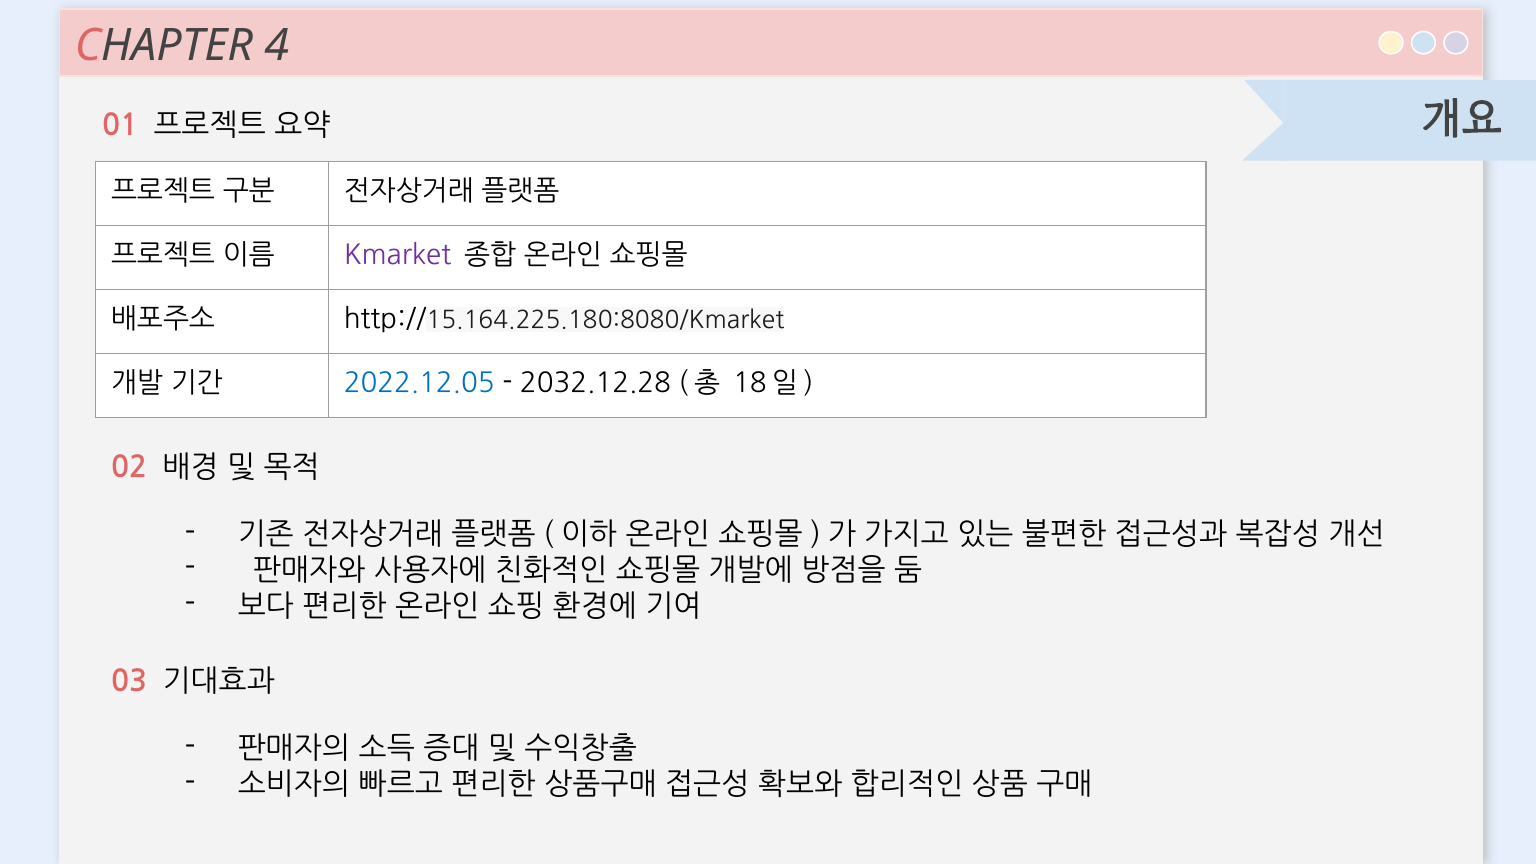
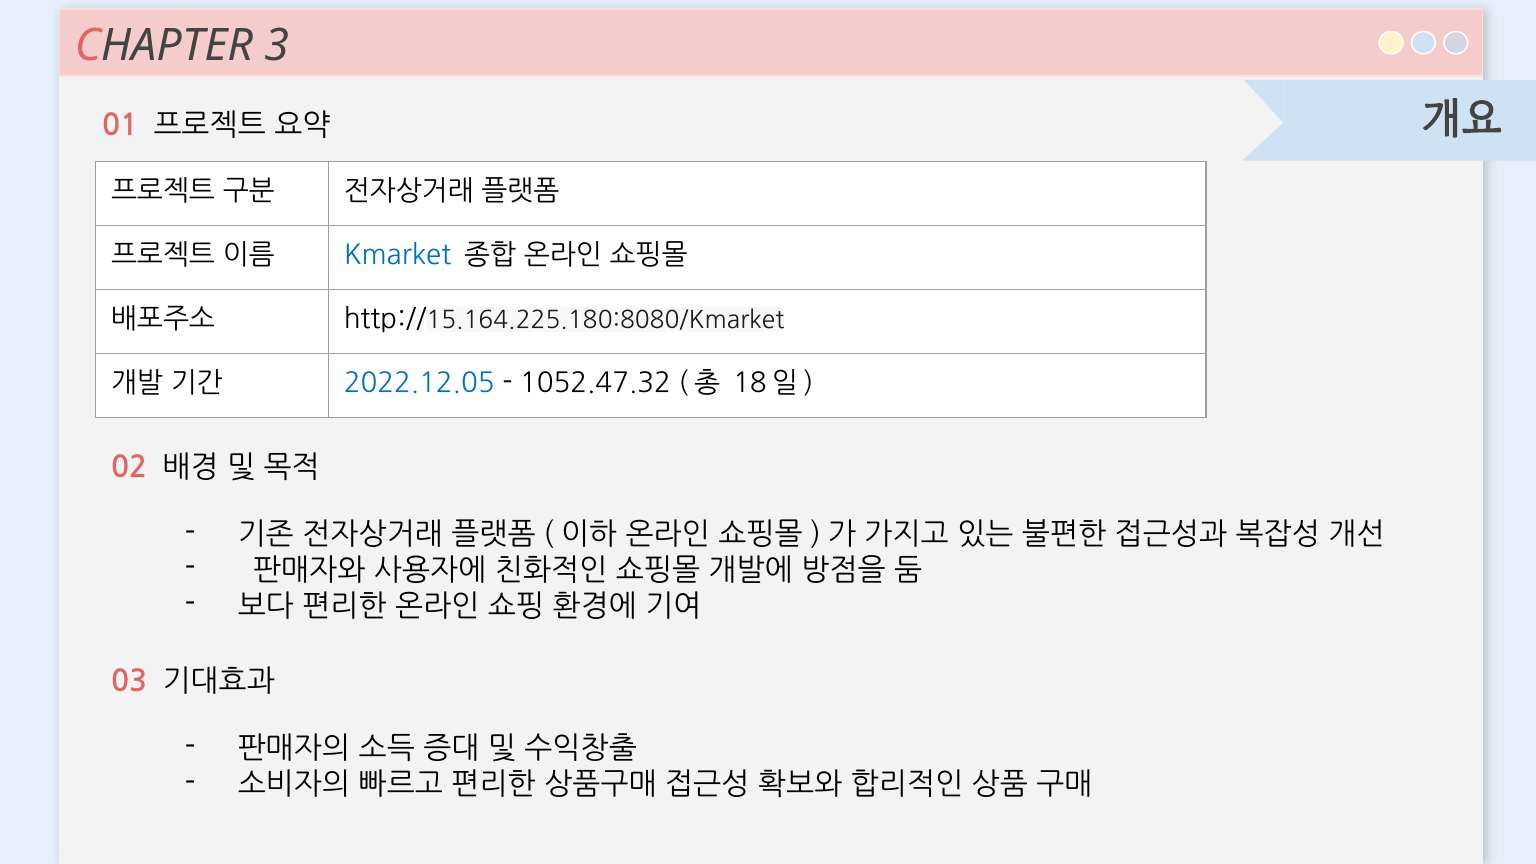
4: 4 -> 3
Kmarket colour: purple -> blue
2032.12.28: 2032.12.28 -> 1052.47.32
